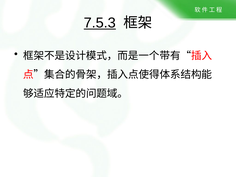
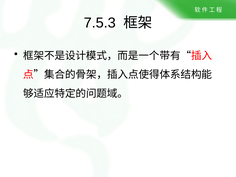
7.5.3 underline: present -> none
